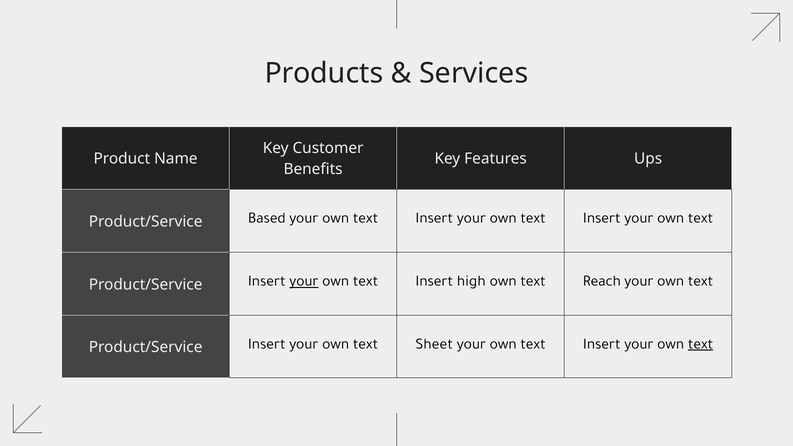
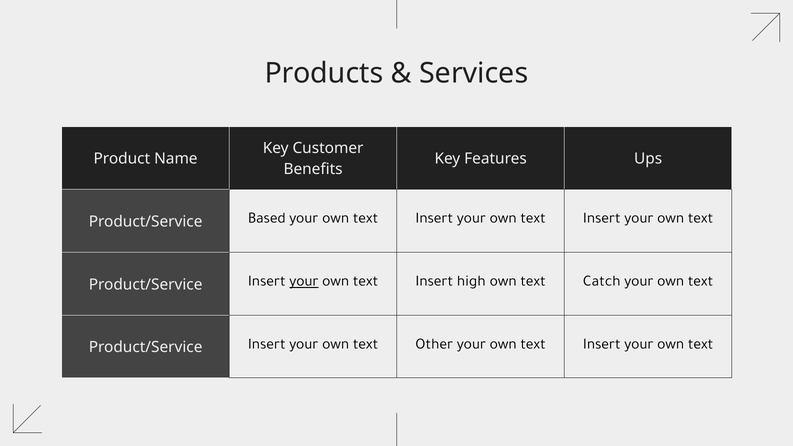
Reach: Reach -> Catch
Sheet: Sheet -> Other
text at (701, 344) underline: present -> none
